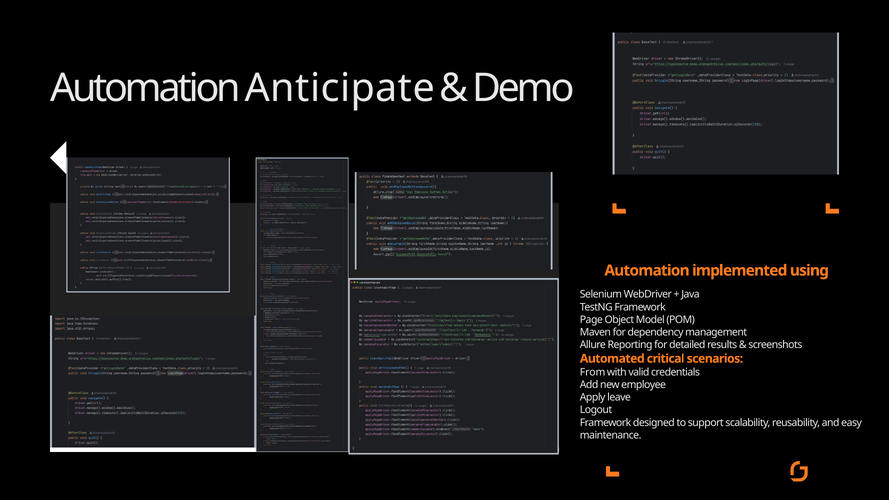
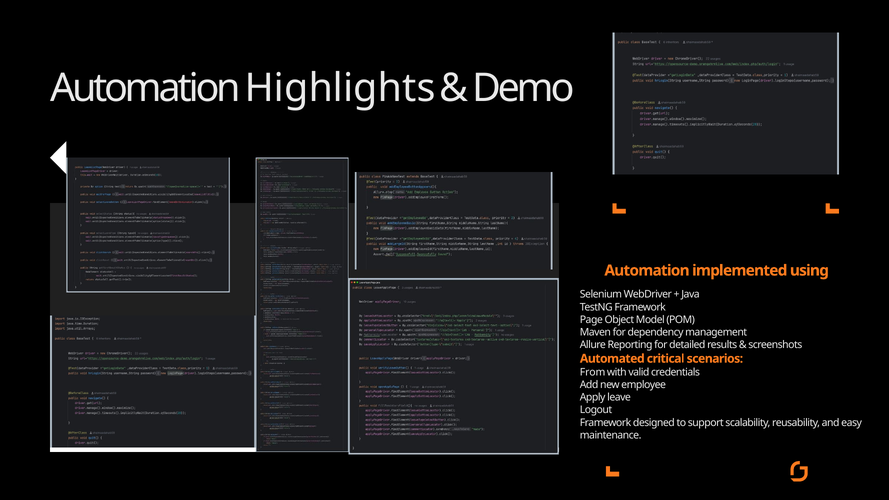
Anticipate: Anticipate -> Highlights
